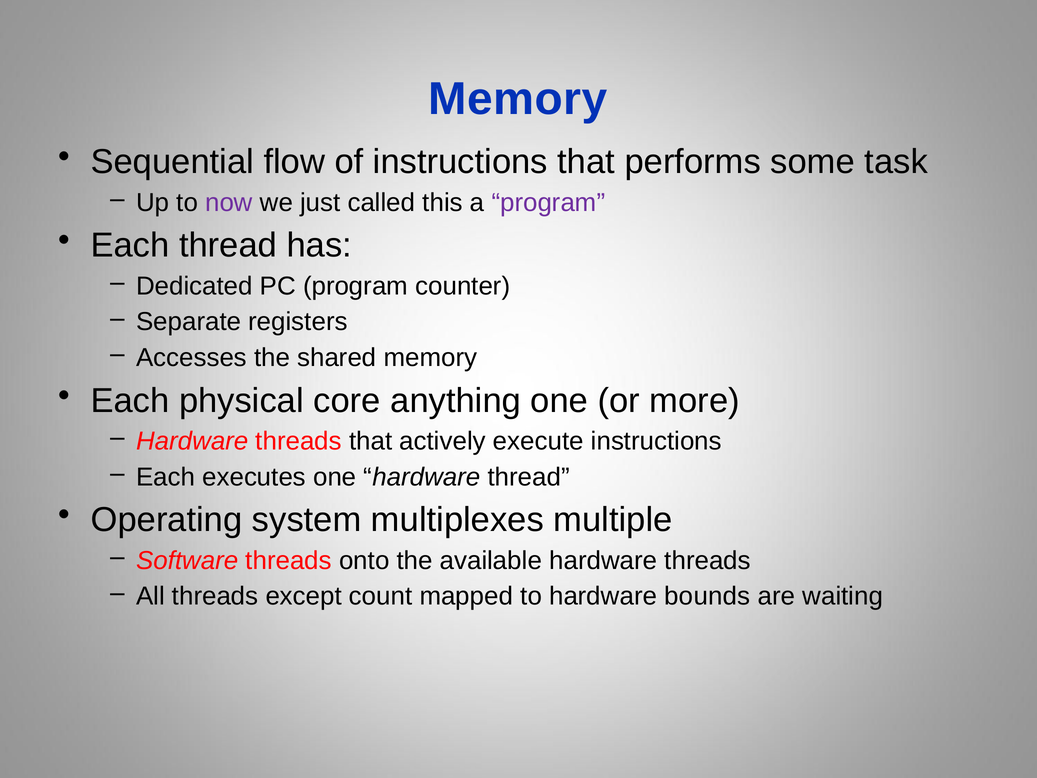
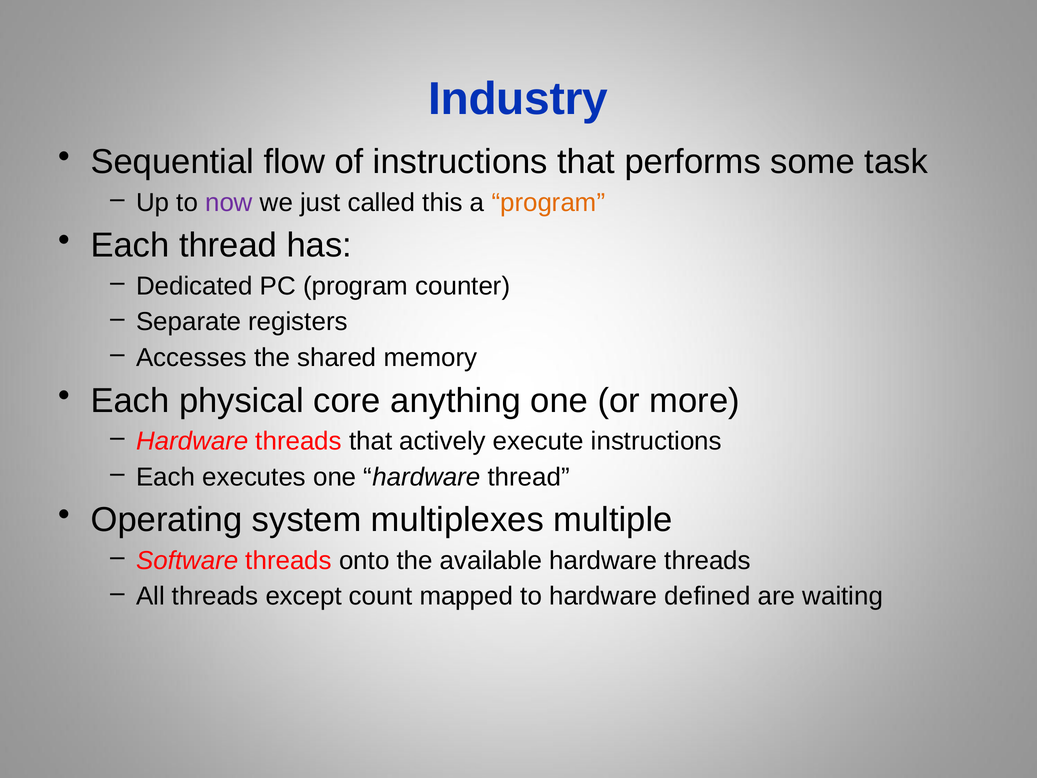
Memory at (518, 99): Memory -> Industry
program at (548, 202) colour: purple -> orange
bounds: bounds -> defined
